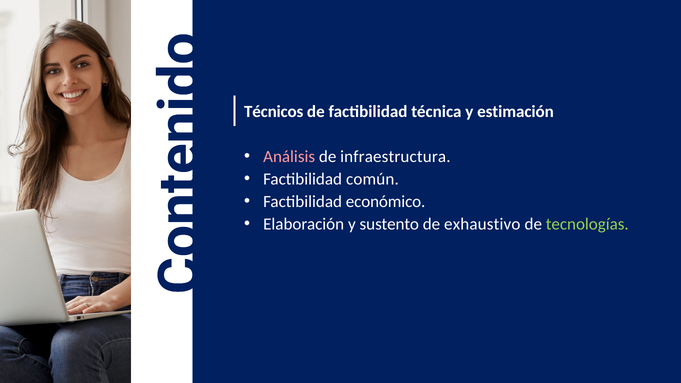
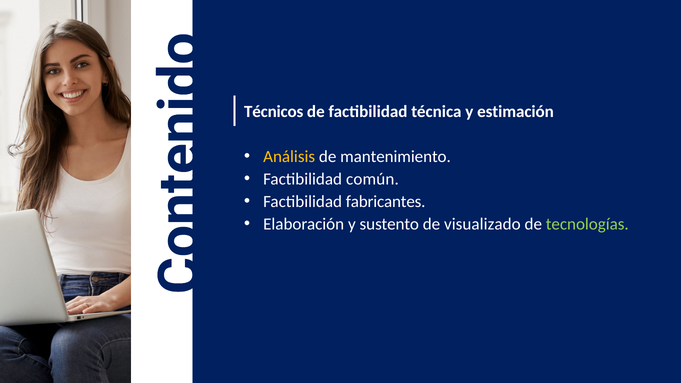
Análisis colour: pink -> yellow
infraestructura: infraestructura -> mantenimiento
económico: económico -> fabricantes
exhaustivo: exhaustivo -> visualizado
